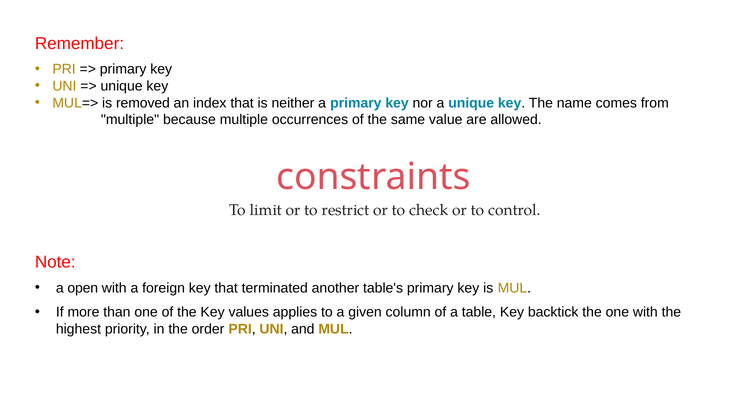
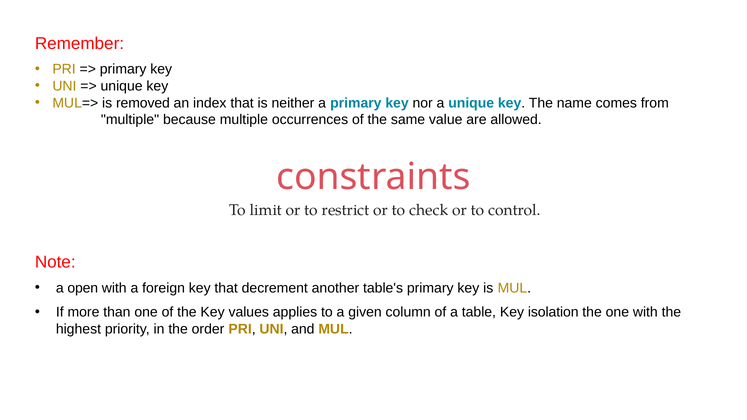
terminated: terminated -> decrement
backtick: backtick -> isolation
